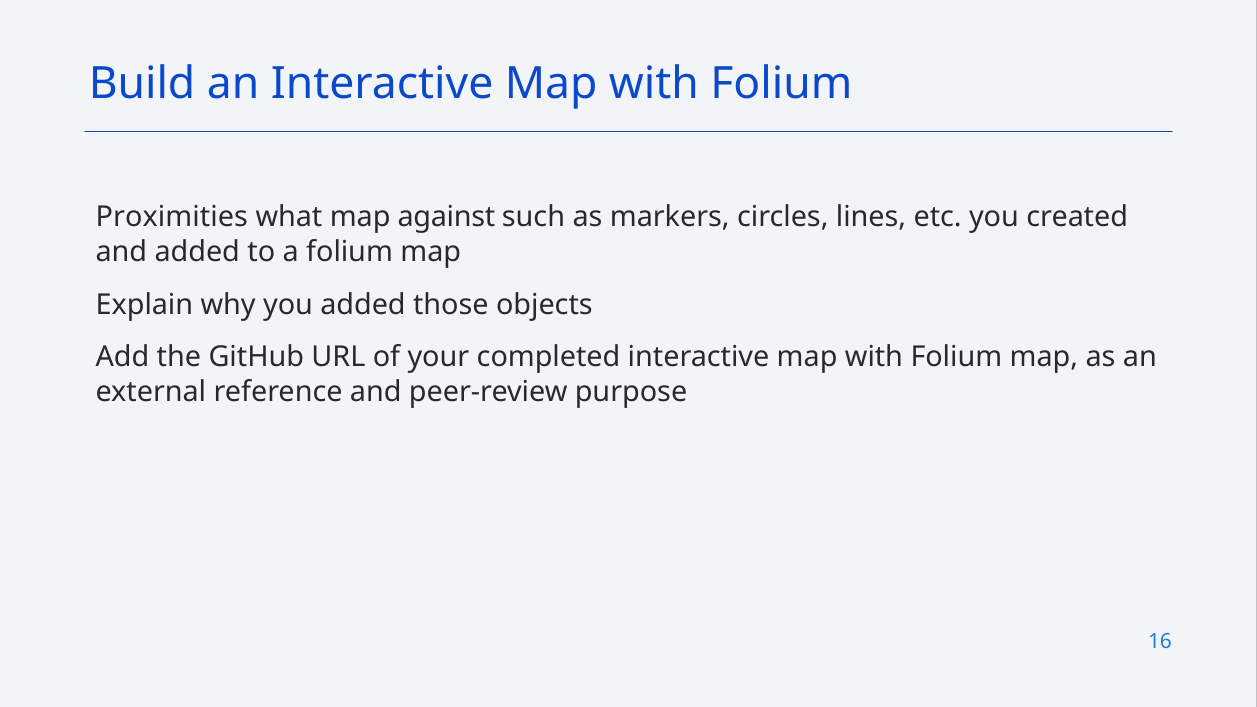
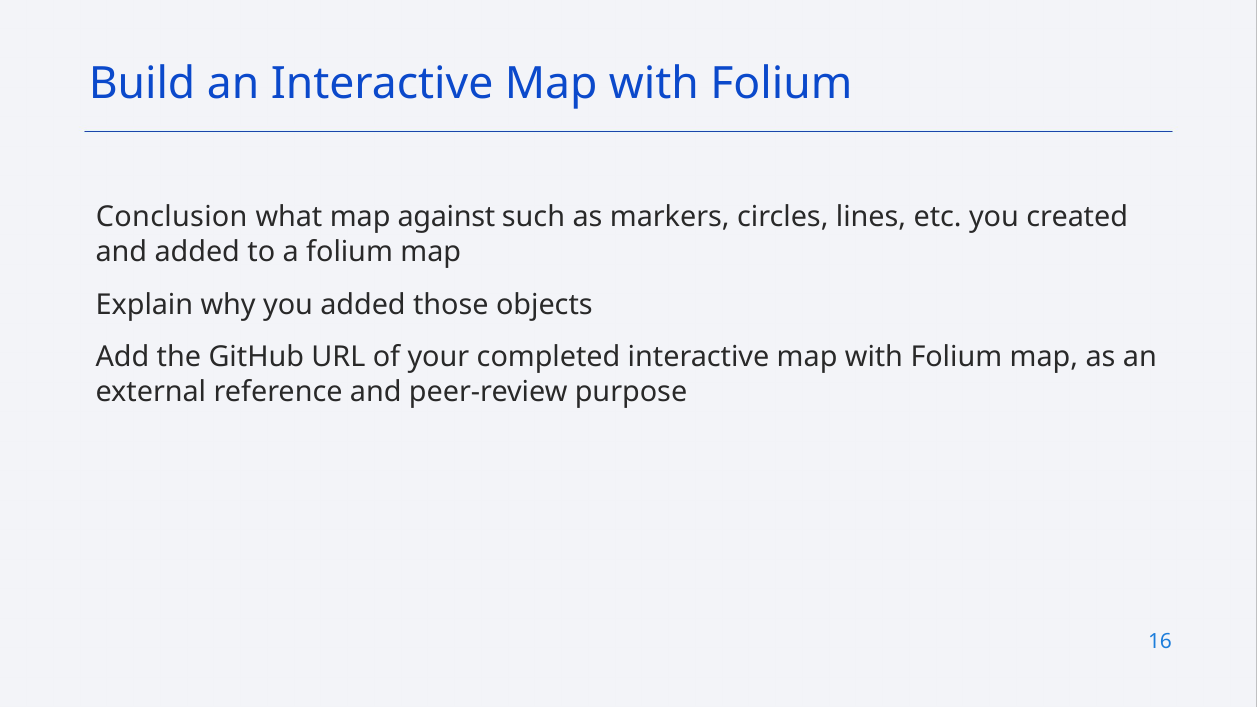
Proximities: Proximities -> Conclusion
